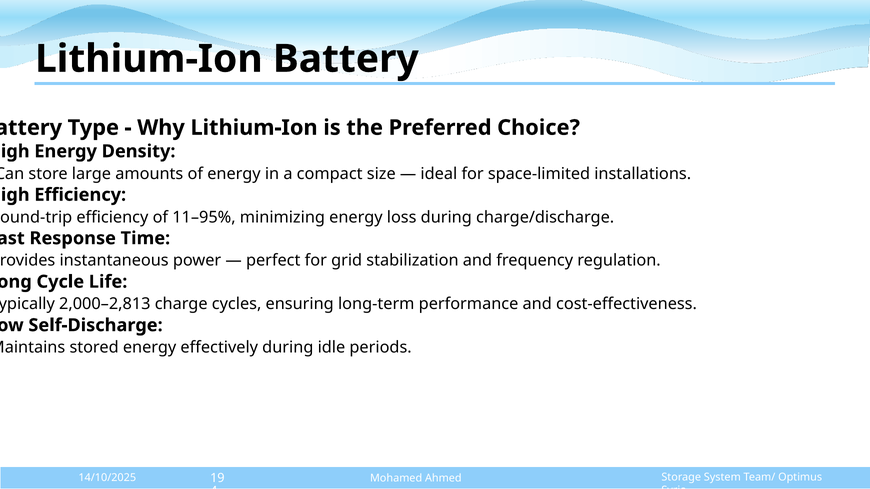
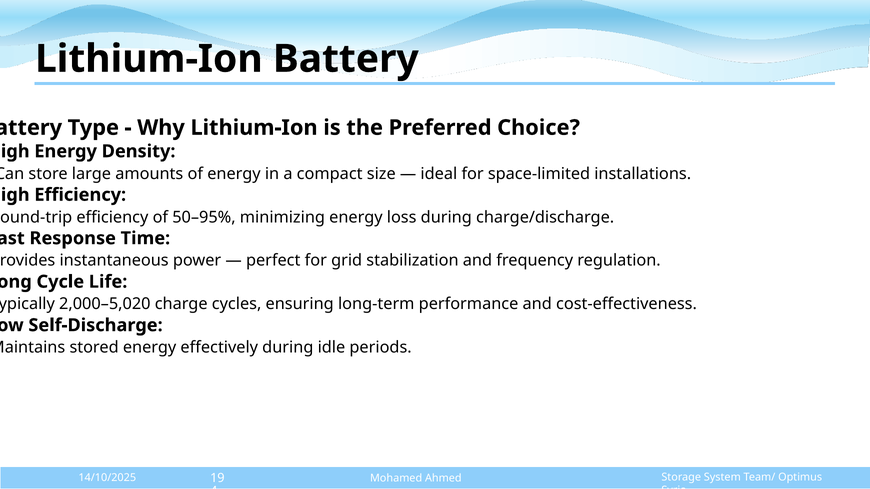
11–95%: 11–95% -> 50–95%
2,000–2,813: 2,000–2,813 -> 2,000–5,020
